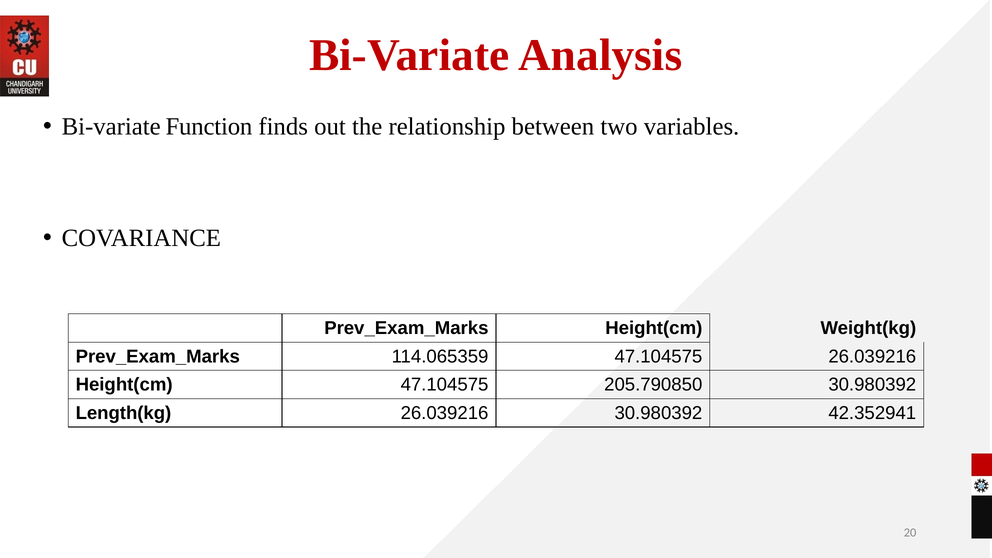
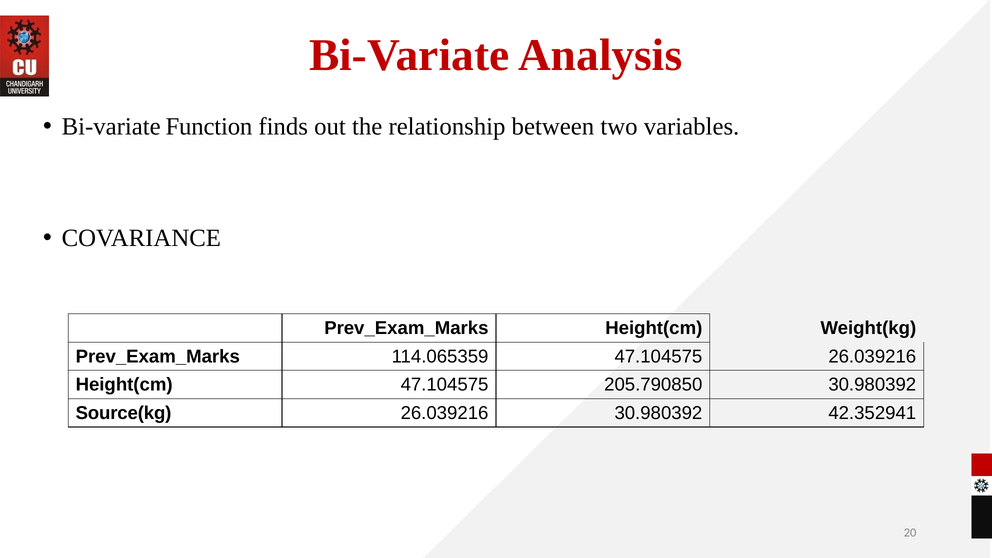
Length(kg: Length(kg -> Source(kg
